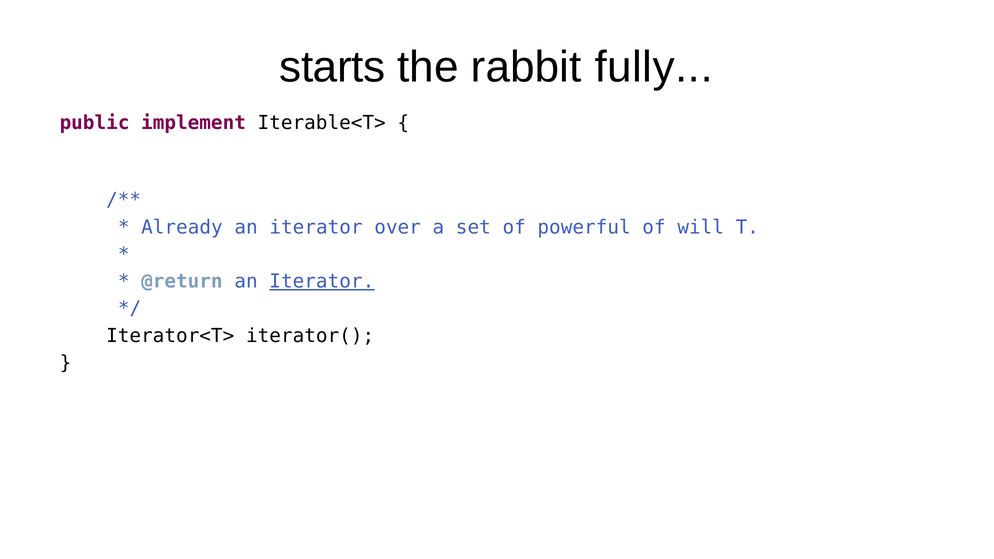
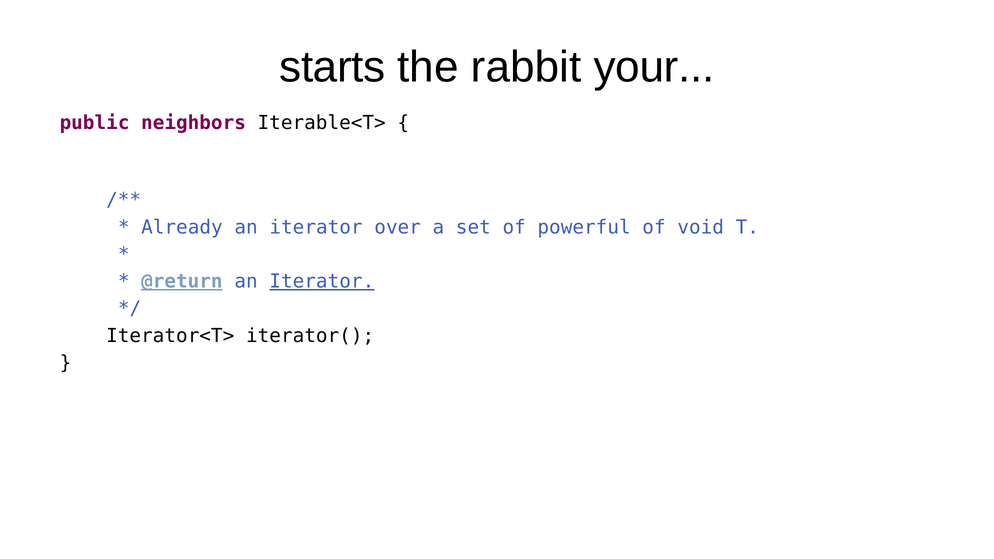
fully: fully -> your
implement: implement -> neighbors
will: will -> void
@return underline: none -> present
